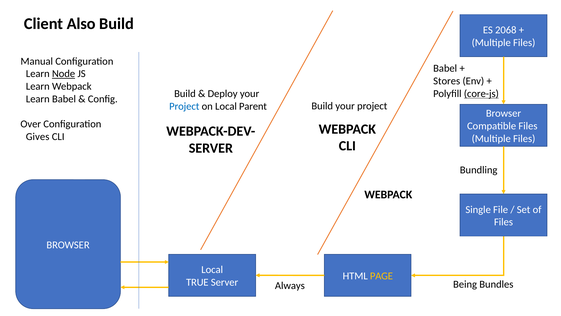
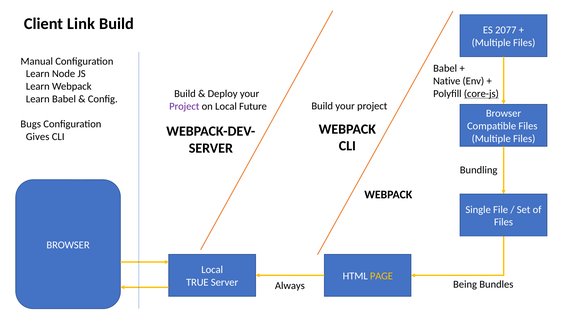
Also: Also -> Link
2068: 2068 -> 2077
Node underline: present -> none
Stores: Stores -> Native
Project at (184, 106) colour: blue -> purple
Parent: Parent -> Future
Over: Over -> Bugs
